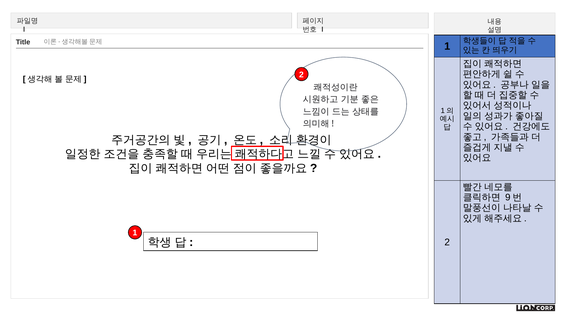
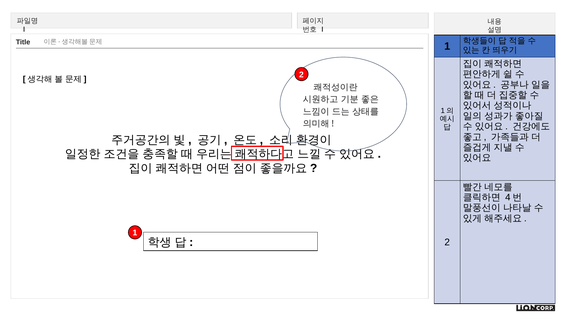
9: 9 -> 4
